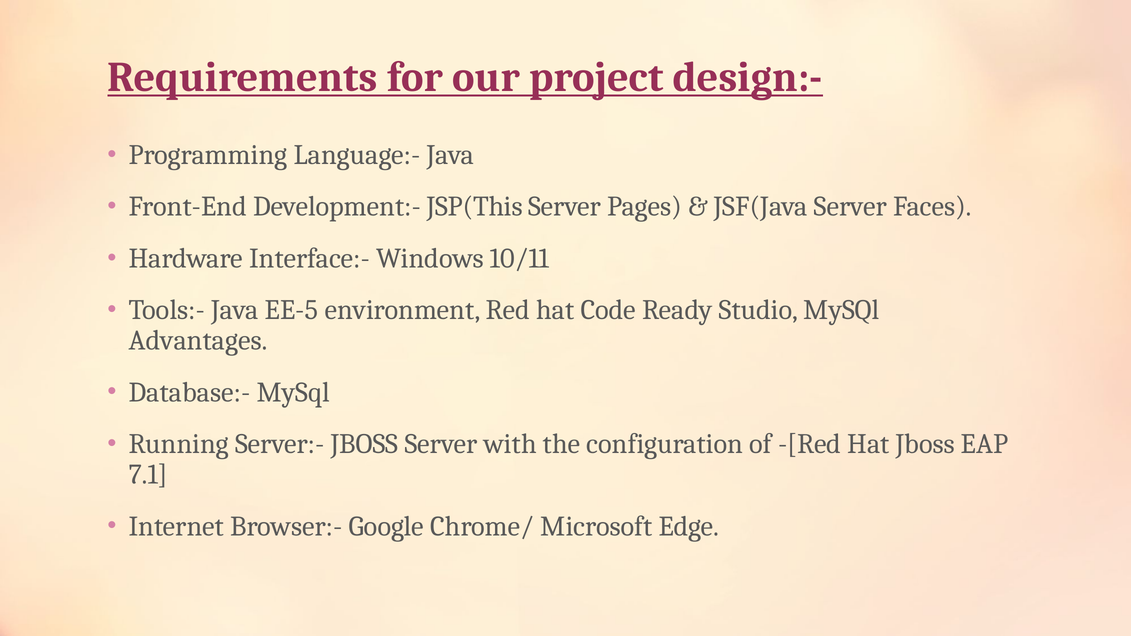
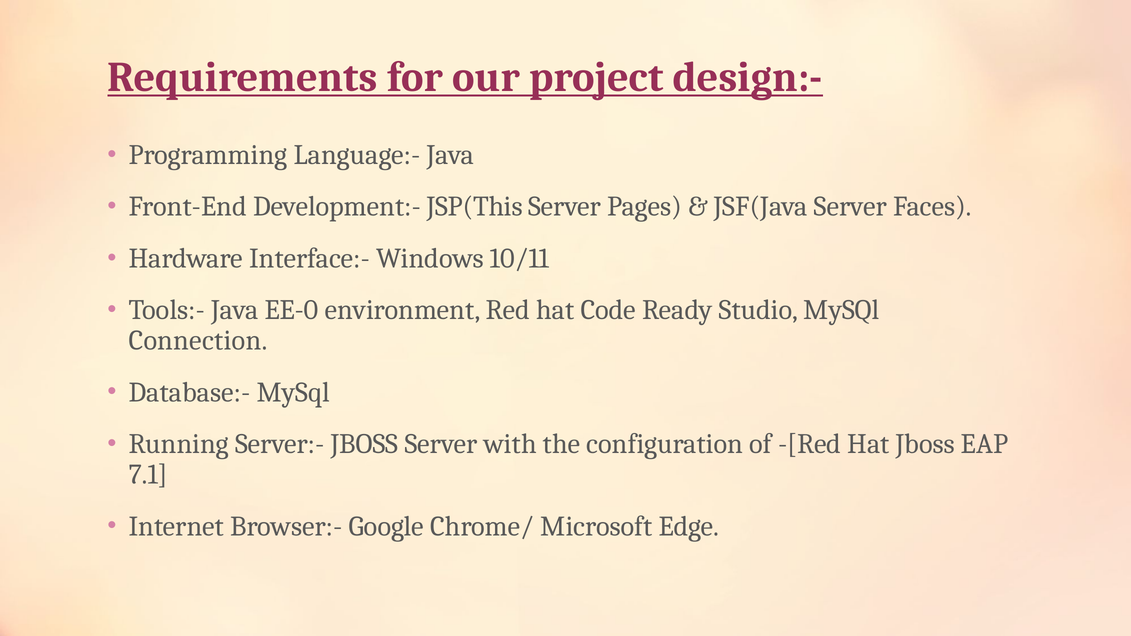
EE-5: EE-5 -> EE-0
Advantages: Advantages -> Connection
